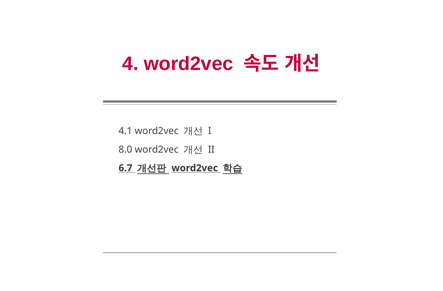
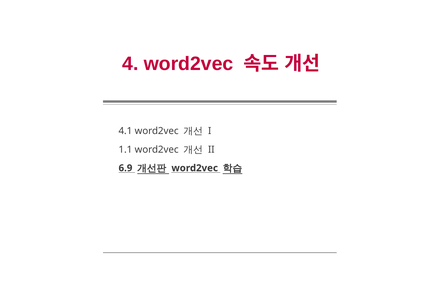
8.0: 8.0 -> 1.1
6.7: 6.7 -> 6.9
